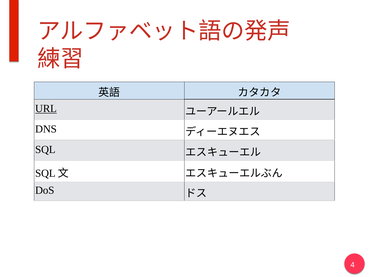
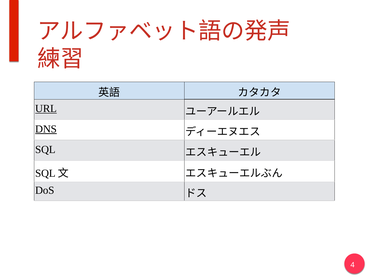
DNS underline: none -> present
